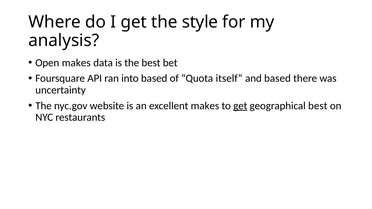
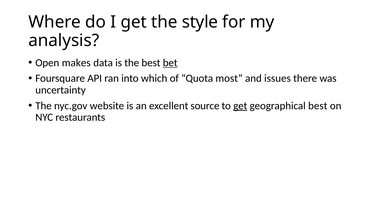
bet underline: none -> present
into based: based -> which
itself: itself -> most
and based: based -> issues
excellent makes: makes -> source
